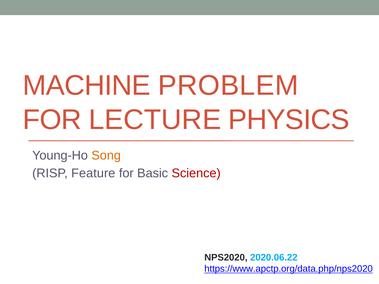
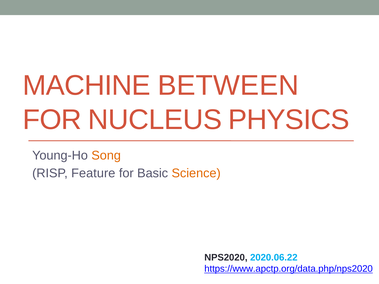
PROBLEM: PROBLEM -> BETWEEN
LECTURE: LECTURE -> NUCLEUS
Science colour: red -> orange
